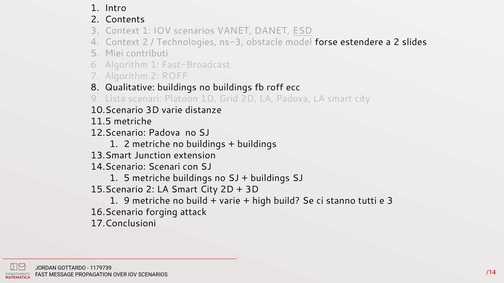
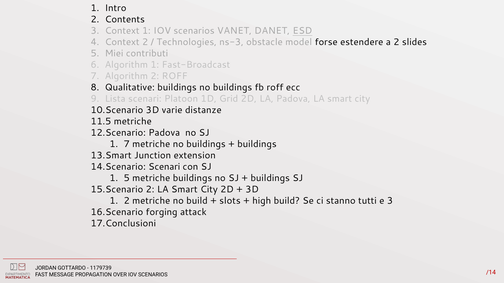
1 2: 2 -> 7
1 9: 9 -> 2
varie at (230, 201): varie -> slots
